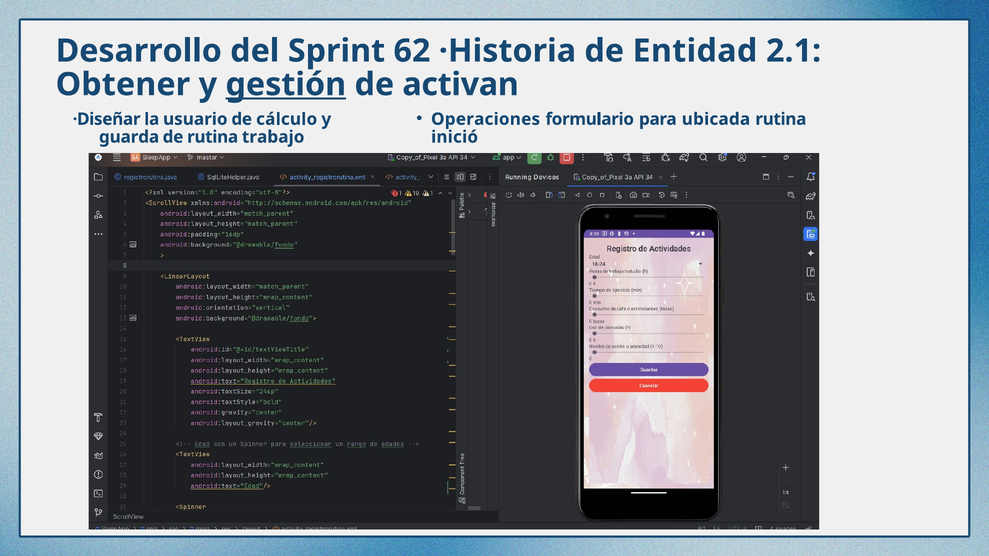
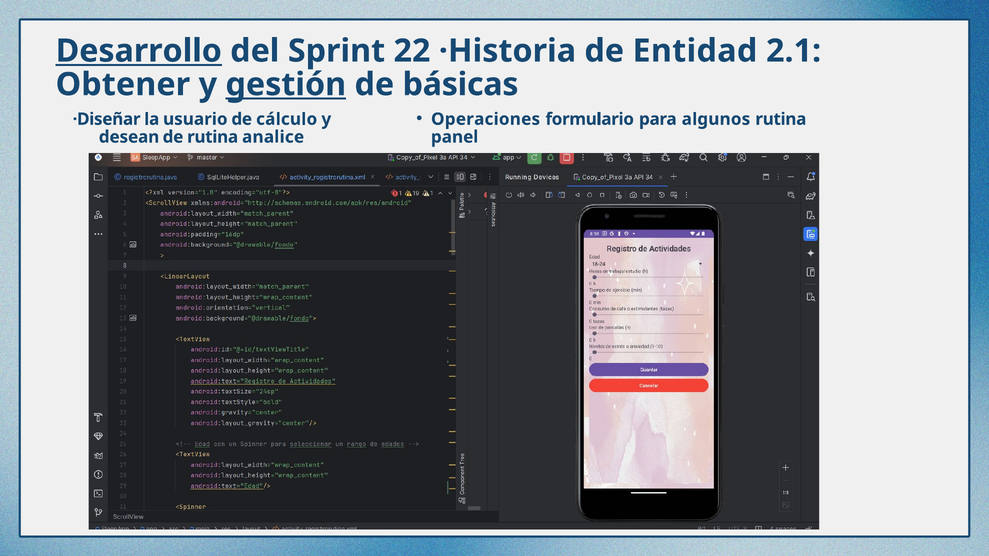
Desarrollo underline: none -> present
62: 62 -> 22
activan: activan -> básicas
ubicada: ubicada -> algunos
guarda: guarda -> desean
trabajo: trabajo -> analice
inició: inició -> panel
